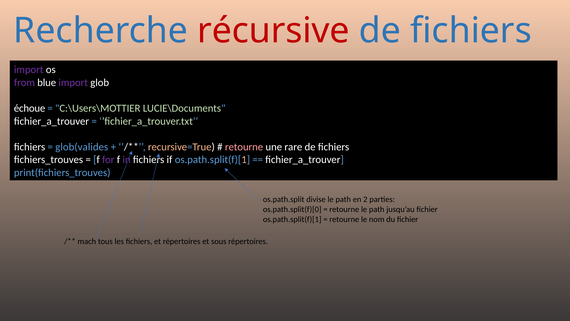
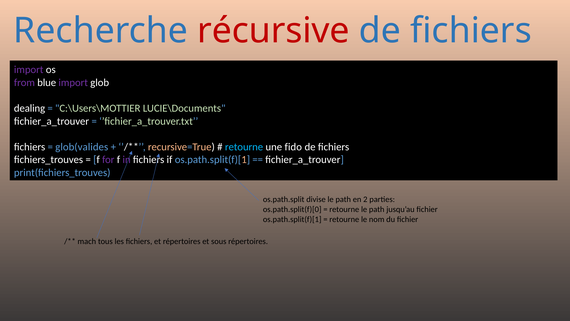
échoue: échoue -> dealing
retourne at (244, 147) colour: pink -> light blue
rare: rare -> fido
